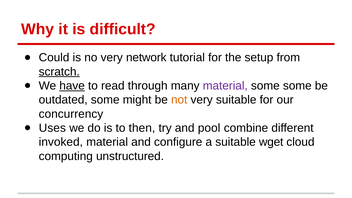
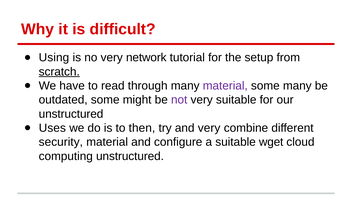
Could: Could -> Using
have underline: present -> none
some some: some -> many
not colour: orange -> purple
concurrency at (71, 114): concurrency -> unstructured
and pool: pool -> very
invoked: invoked -> security
